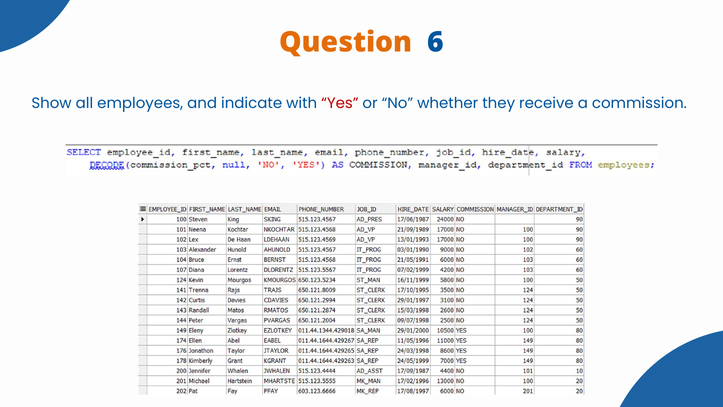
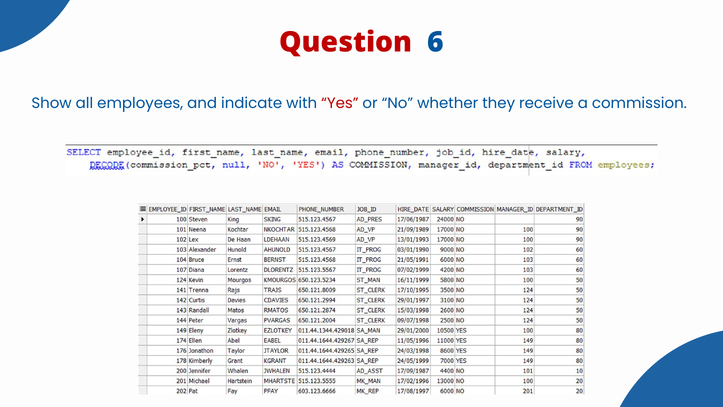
Question colour: orange -> red
